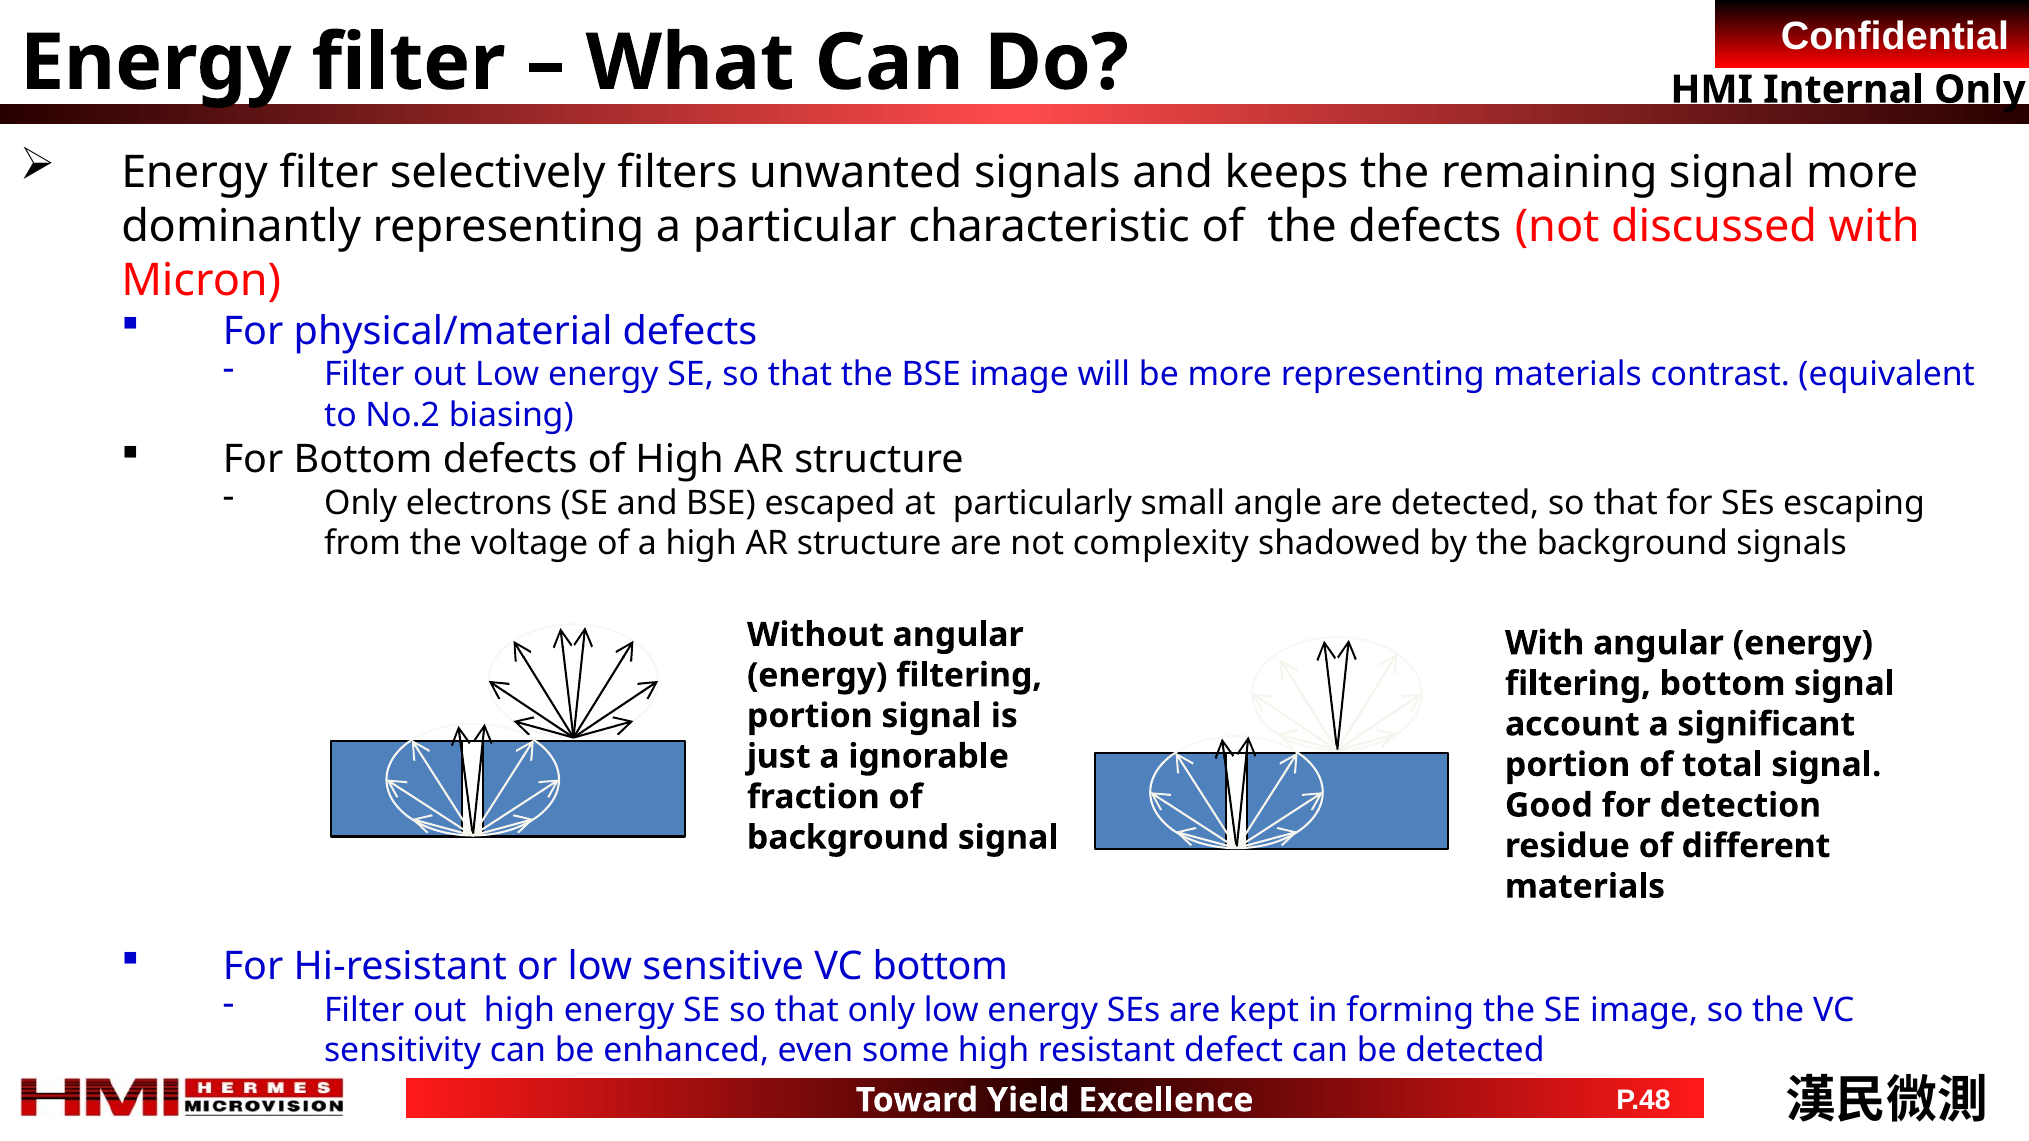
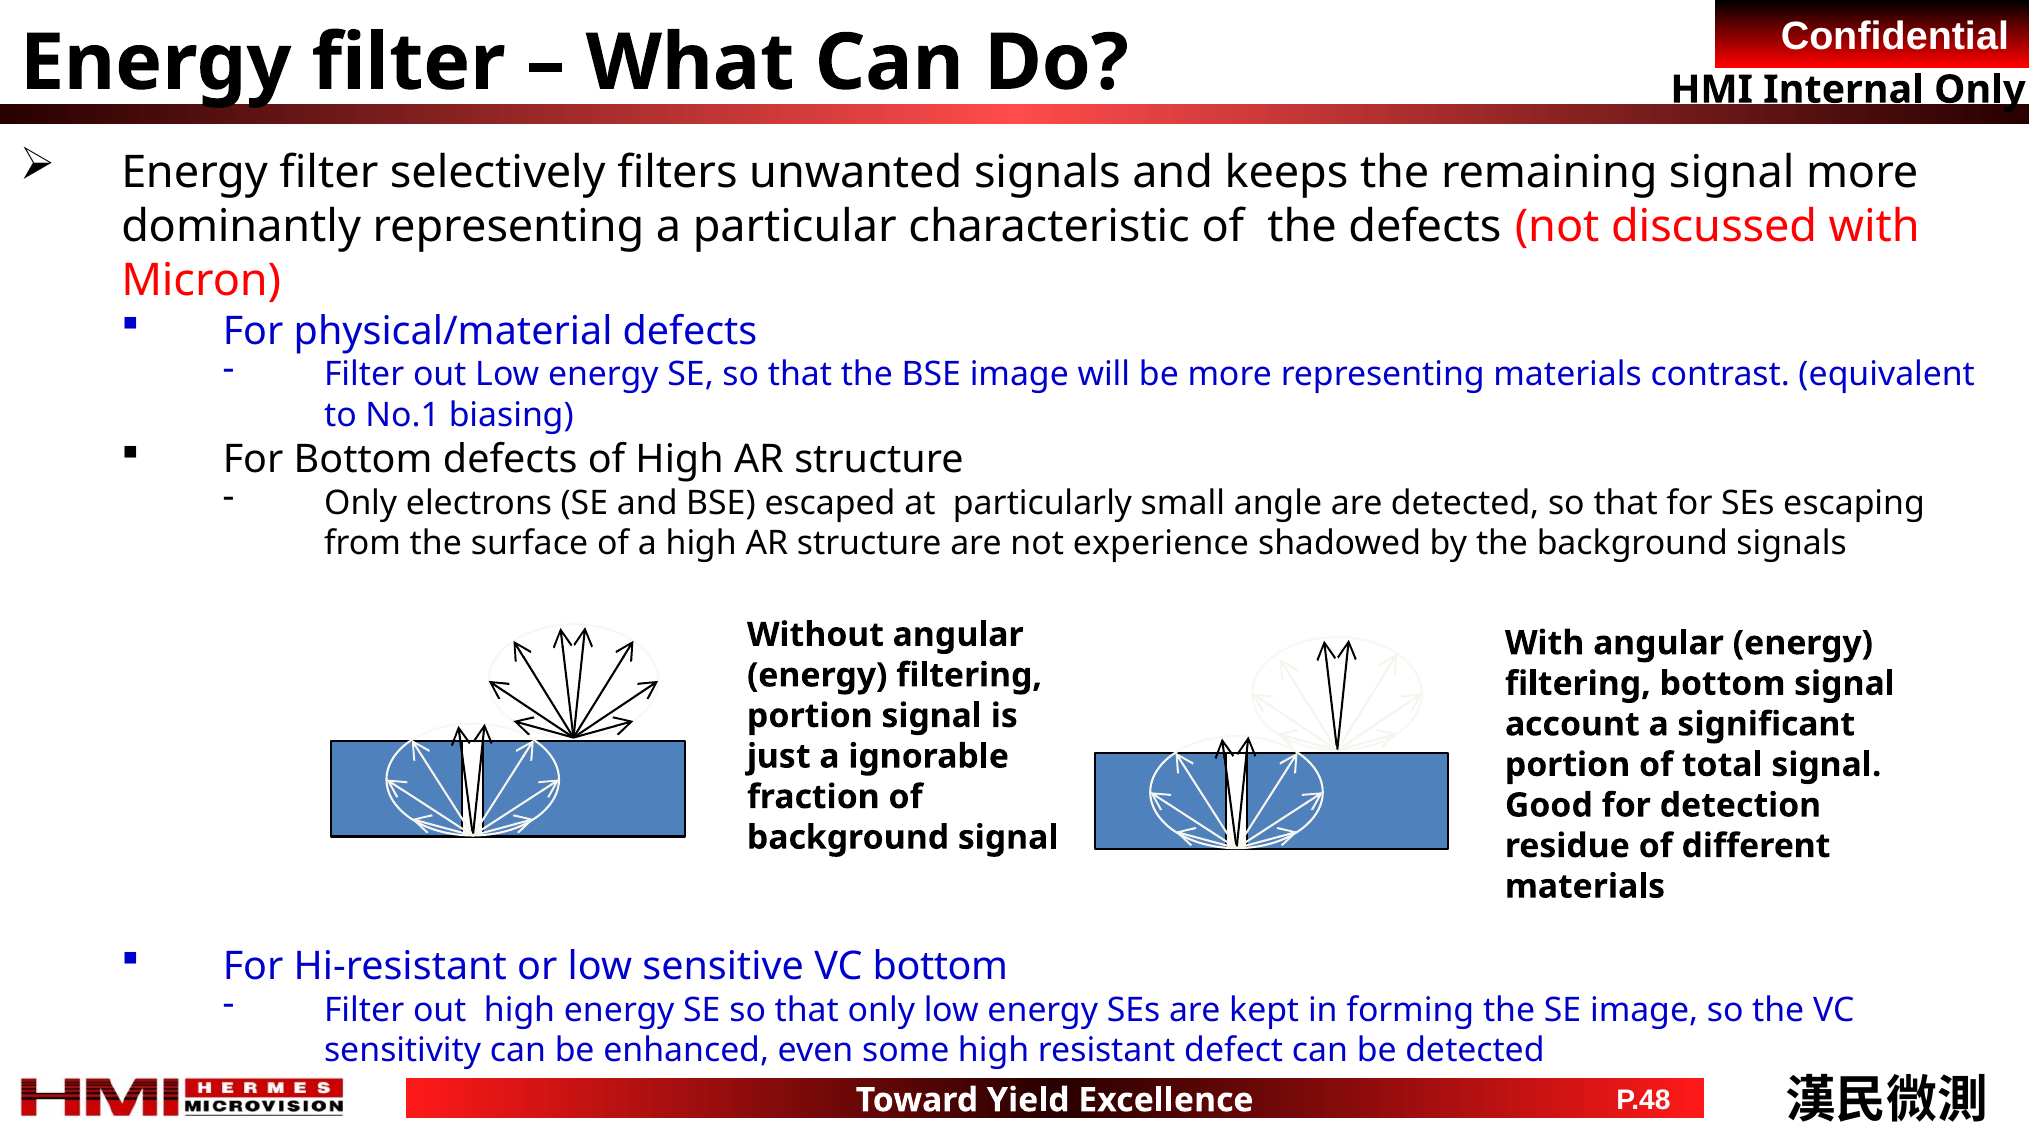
No.2: No.2 -> No.1
voltage: voltage -> surface
complexity: complexity -> experience
